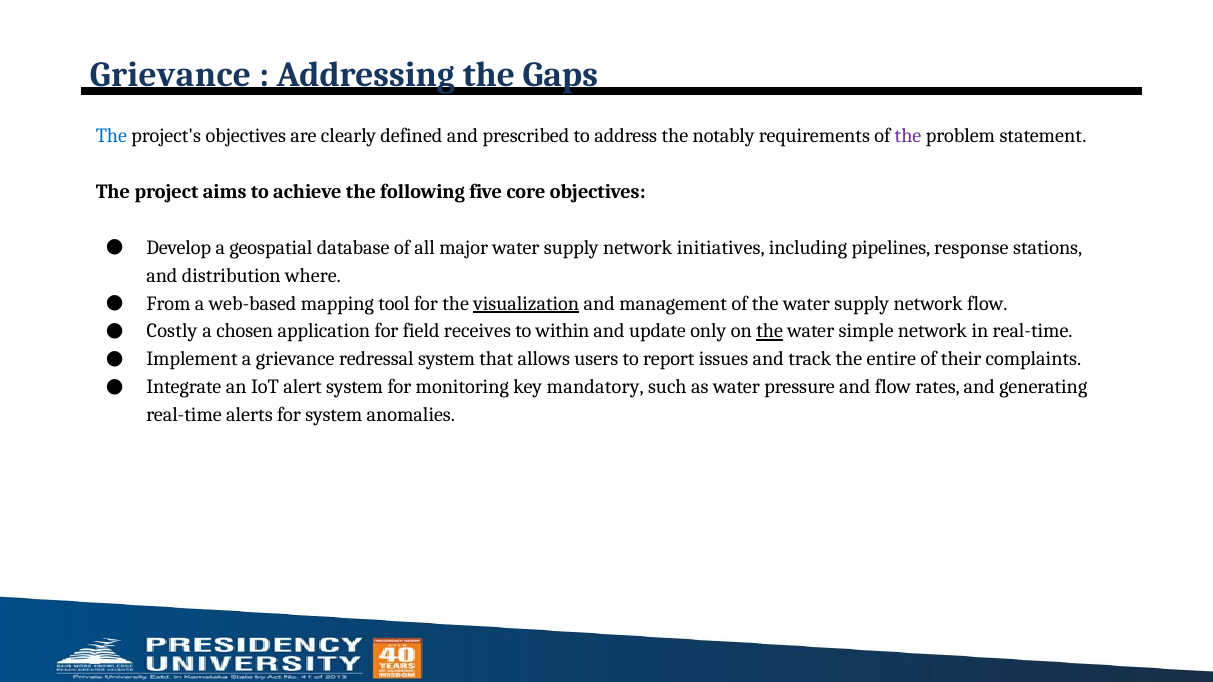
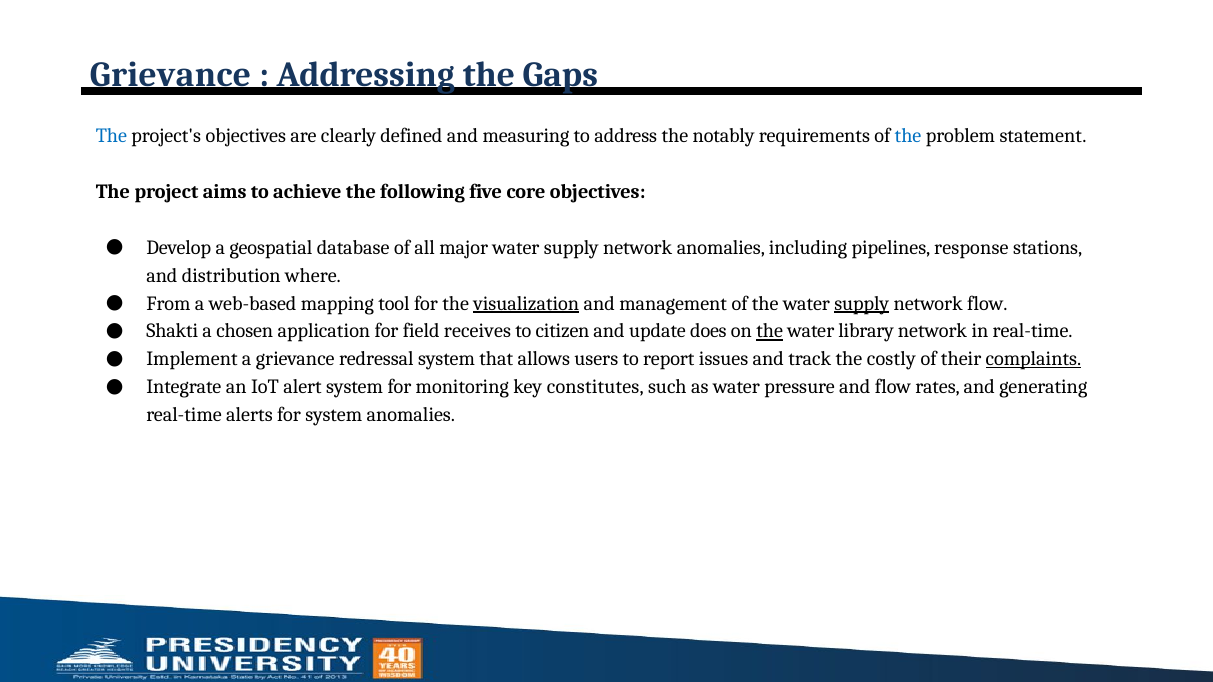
prescribed: prescribed -> measuring
the at (908, 136) colour: purple -> blue
network initiatives: initiatives -> anomalies
supply at (862, 304) underline: none -> present
Costly: Costly -> Shakti
within: within -> citizen
only: only -> does
simple: simple -> library
entire: entire -> costly
complaints underline: none -> present
mandatory: mandatory -> constitutes
